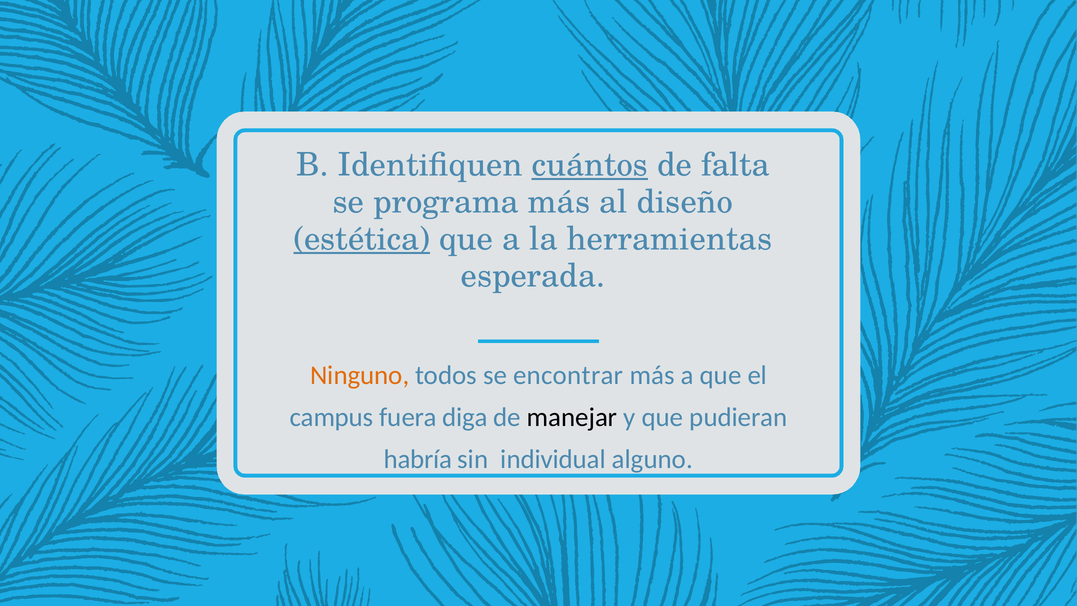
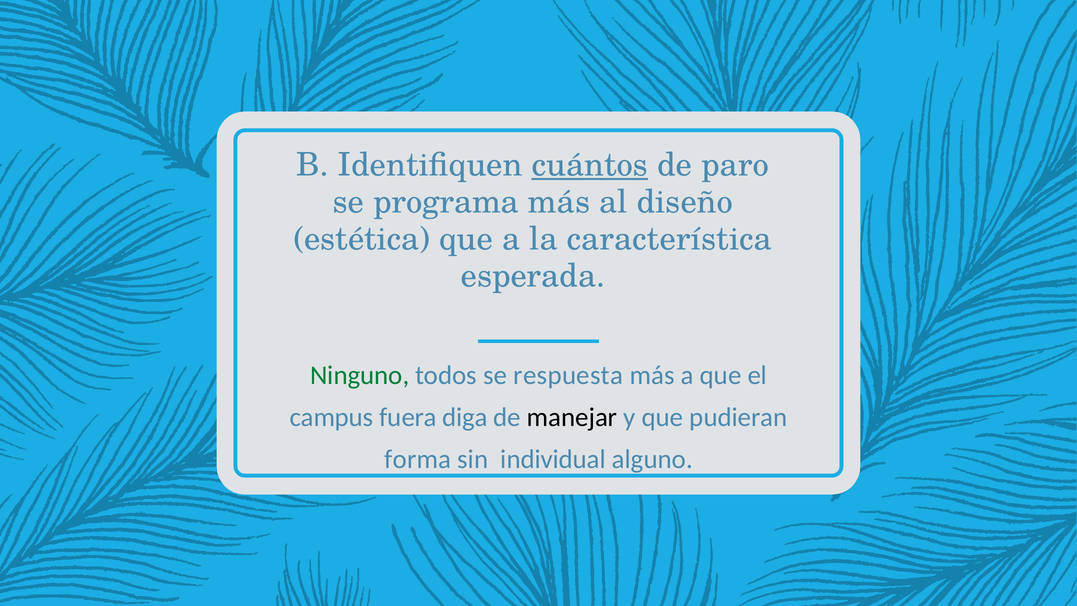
falta: falta -> paro
estética underline: present -> none
herramientas: herramientas -> característica
Ninguno colour: orange -> green
encontrar: encontrar -> respuesta
habría: habría -> forma
